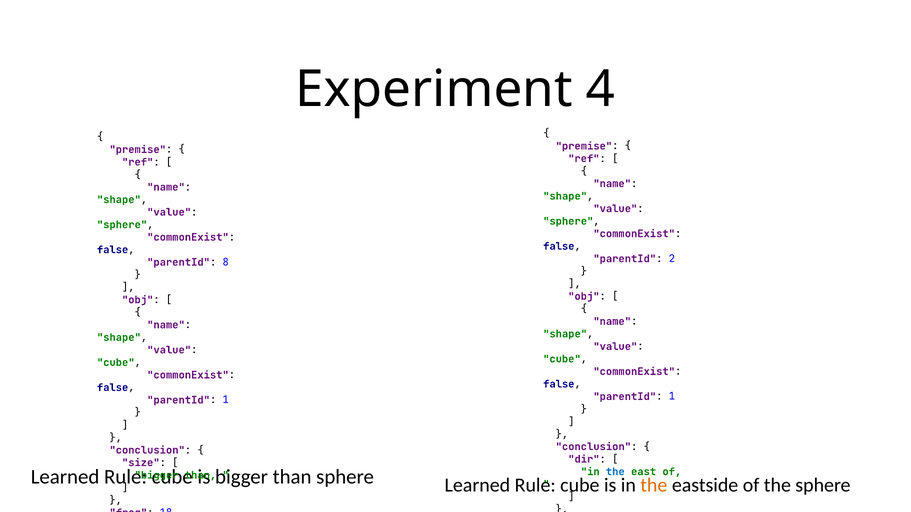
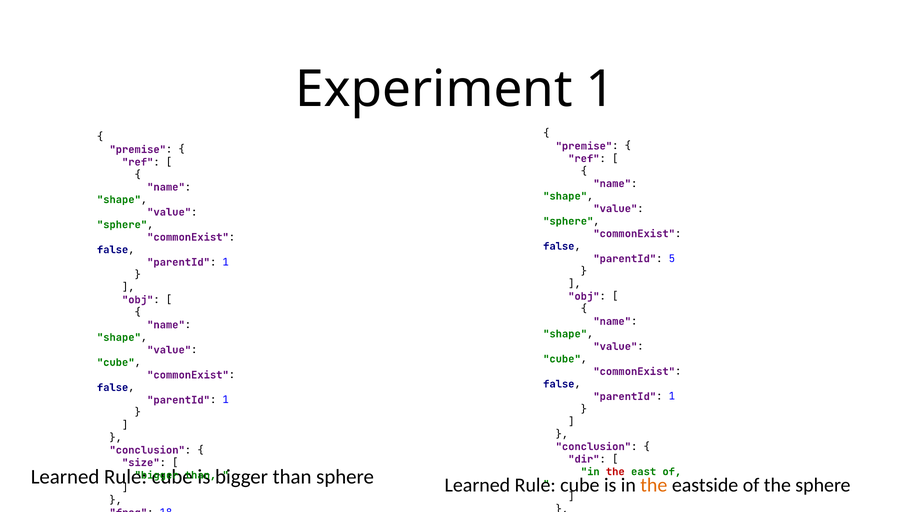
Experiment 4: 4 -> 1
2: 2 -> 5
8 at (226, 262): 8 -> 1
the at (615, 472) colour: blue -> red
